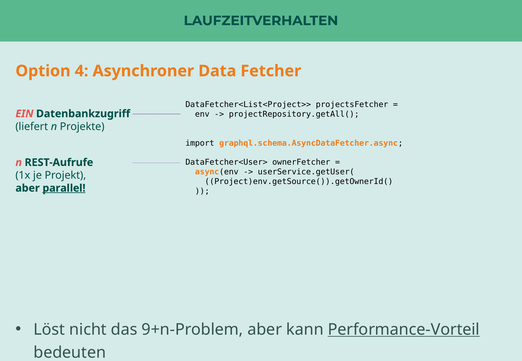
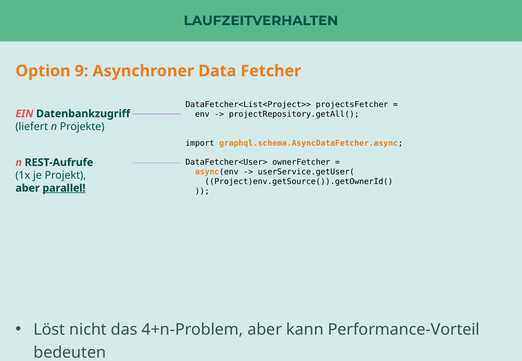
4: 4 -> 9
9+n-Problem: 9+n-Problem -> 4+n-Problem
Performance-Vorteil underline: present -> none
